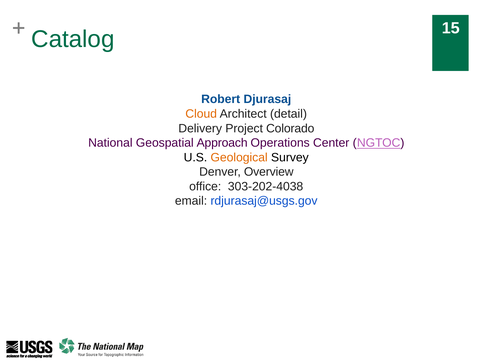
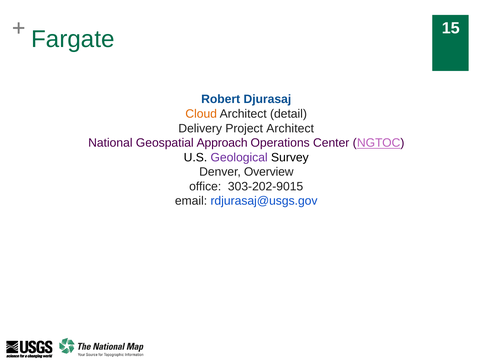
Catalog: Catalog -> Fargate
Project Colorado: Colorado -> Architect
Geological colour: orange -> purple
303-202-4038: 303-202-4038 -> 303-202-9015
